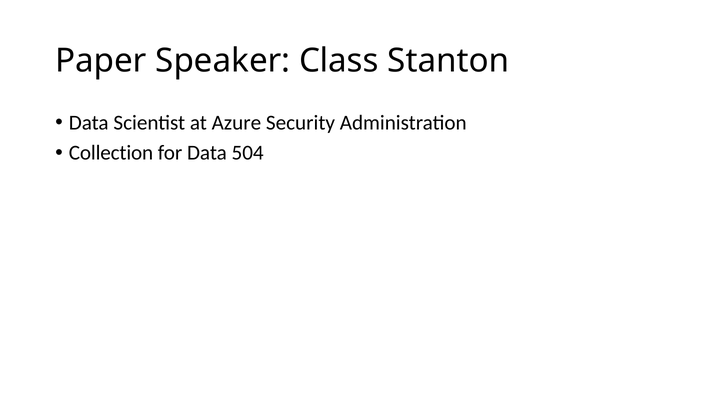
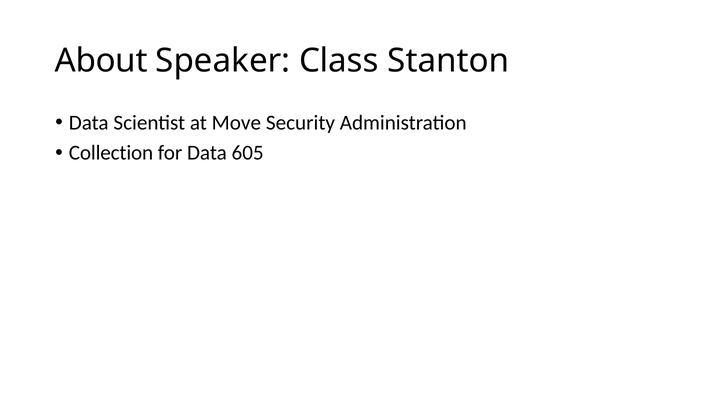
Paper: Paper -> About
Azure: Azure -> Move
504: 504 -> 605
